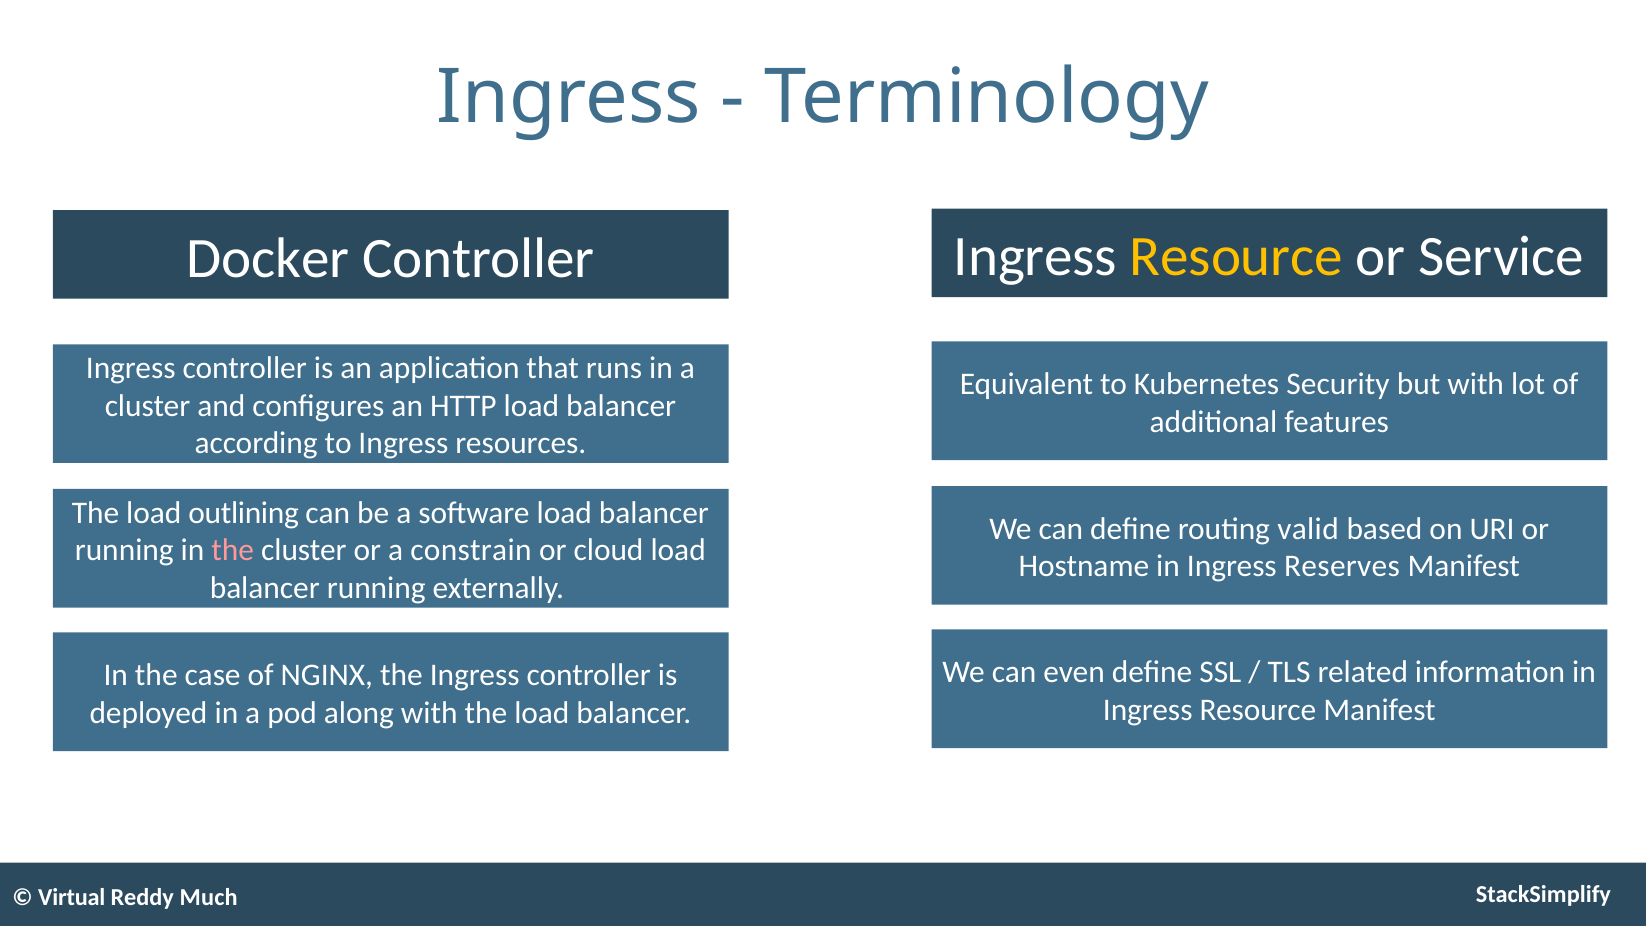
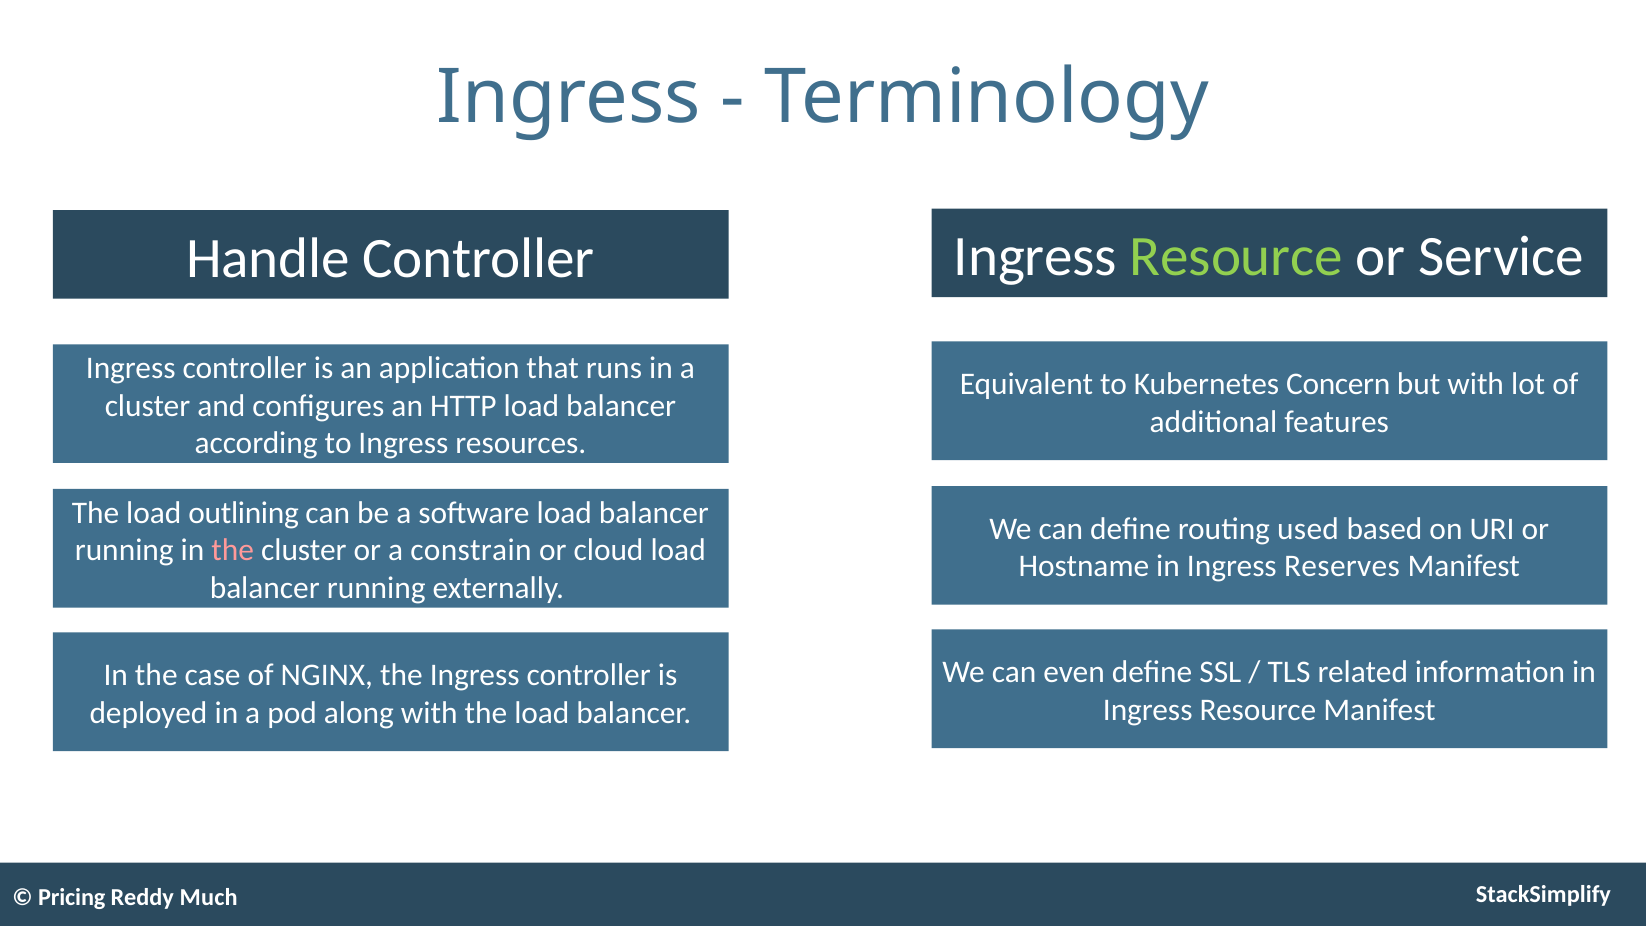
Docker: Docker -> Handle
Resource at (1236, 257) colour: yellow -> light green
Security: Security -> Concern
valid: valid -> used
Virtual: Virtual -> Pricing
